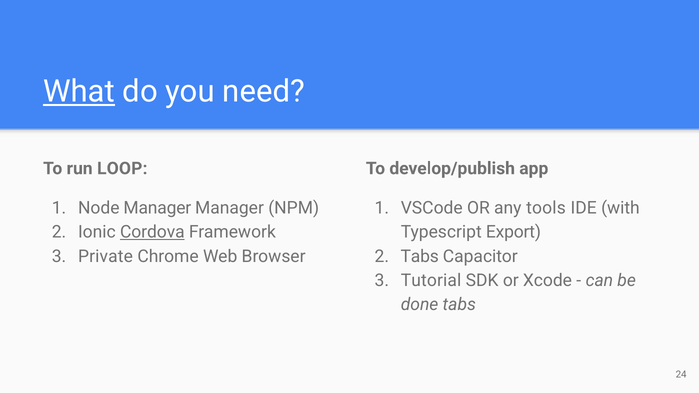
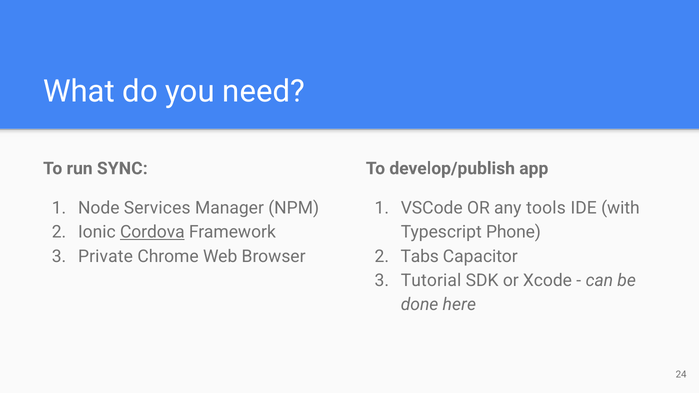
What underline: present -> none
LOOP: LOOP -> SYNC
Node Manager: Manager -> Services
Export: Export -> Phone
done tabs: tabs -> here
